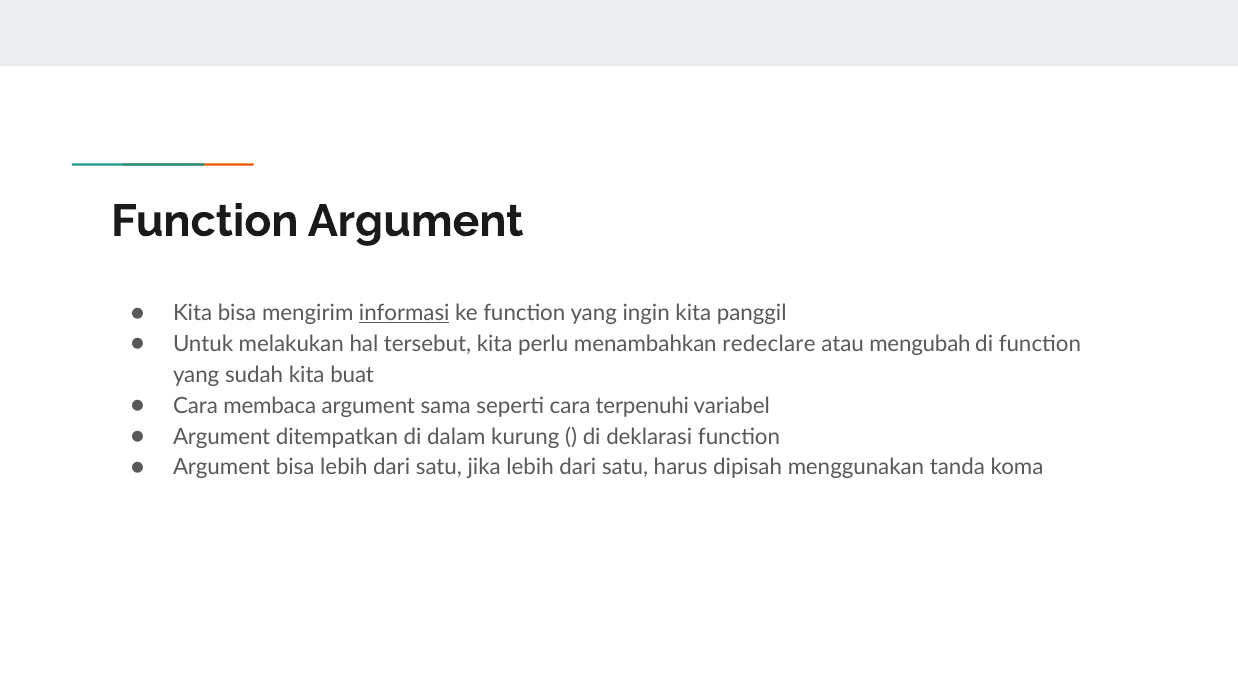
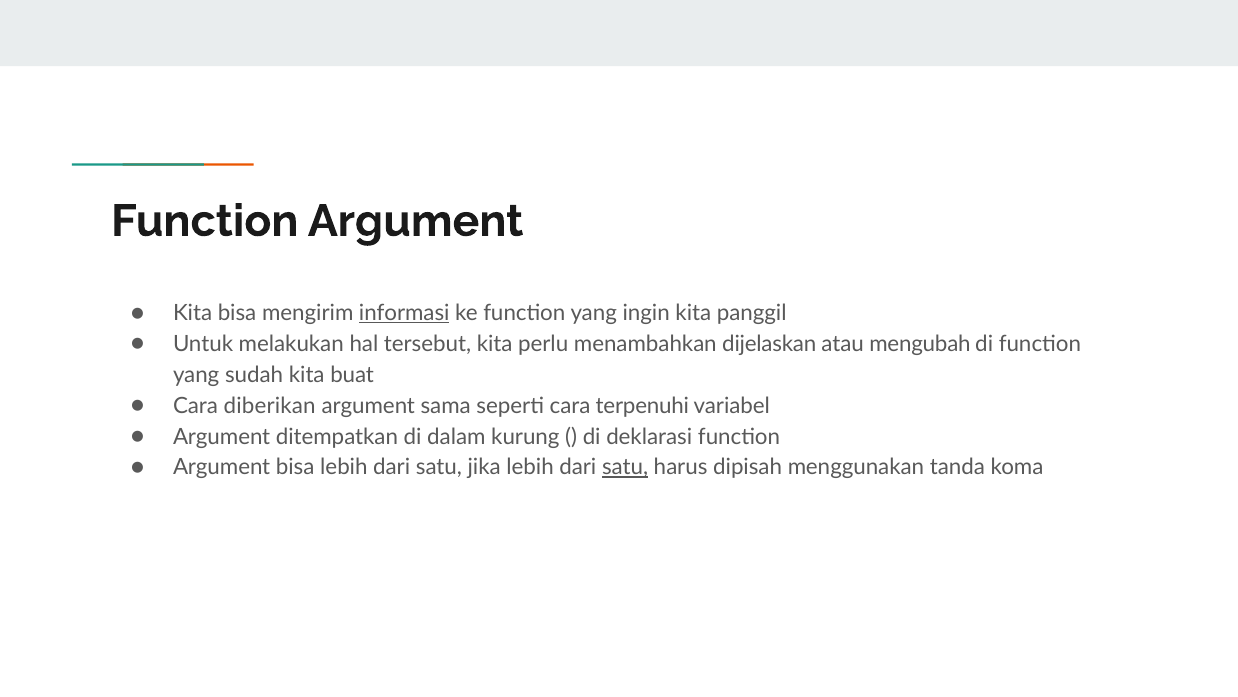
redeclare: redeclare -> dijelaskan
membaca: membaca -> diberikan
satu at (625, 467) underline: none -> present
